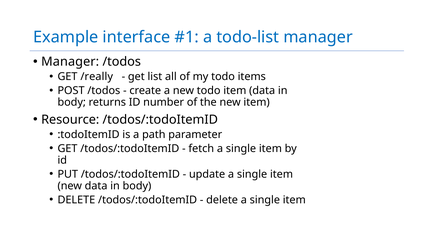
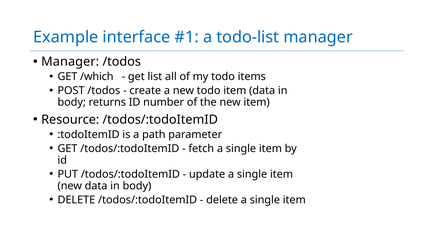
/really: /really -> /which
